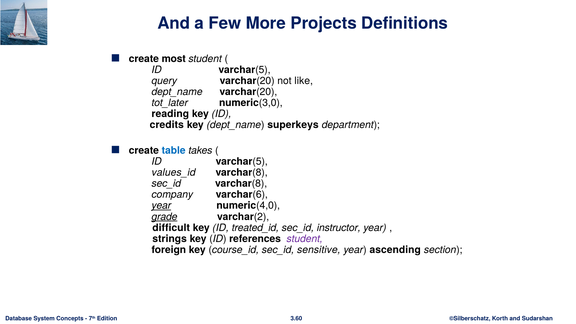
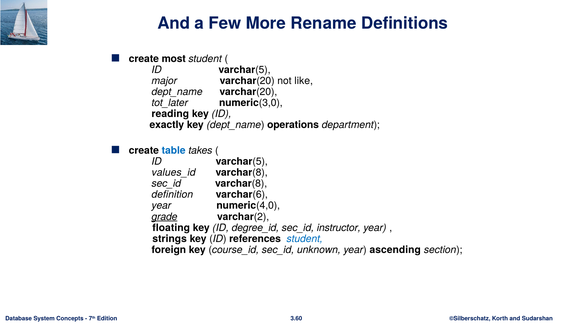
Projects: Projects -> Rename
query: query -> major
credits: credits -> exactly
superkeys: superkeys -> operations
company: company -> definition
year at (161, 206) underline: present -> none
difficult: difficult -> floating
treated_id: treated_id -> degree_id
student at (305, 239) colour: purple -> blue
sensitive: sensitive -> unknown
